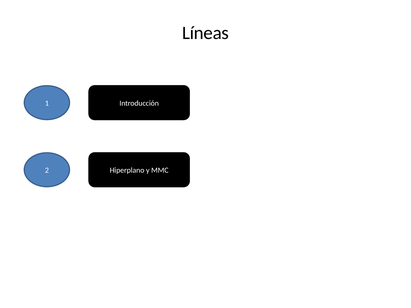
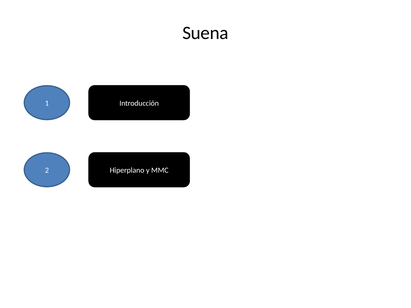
Líneas: Líneas -> Suena
